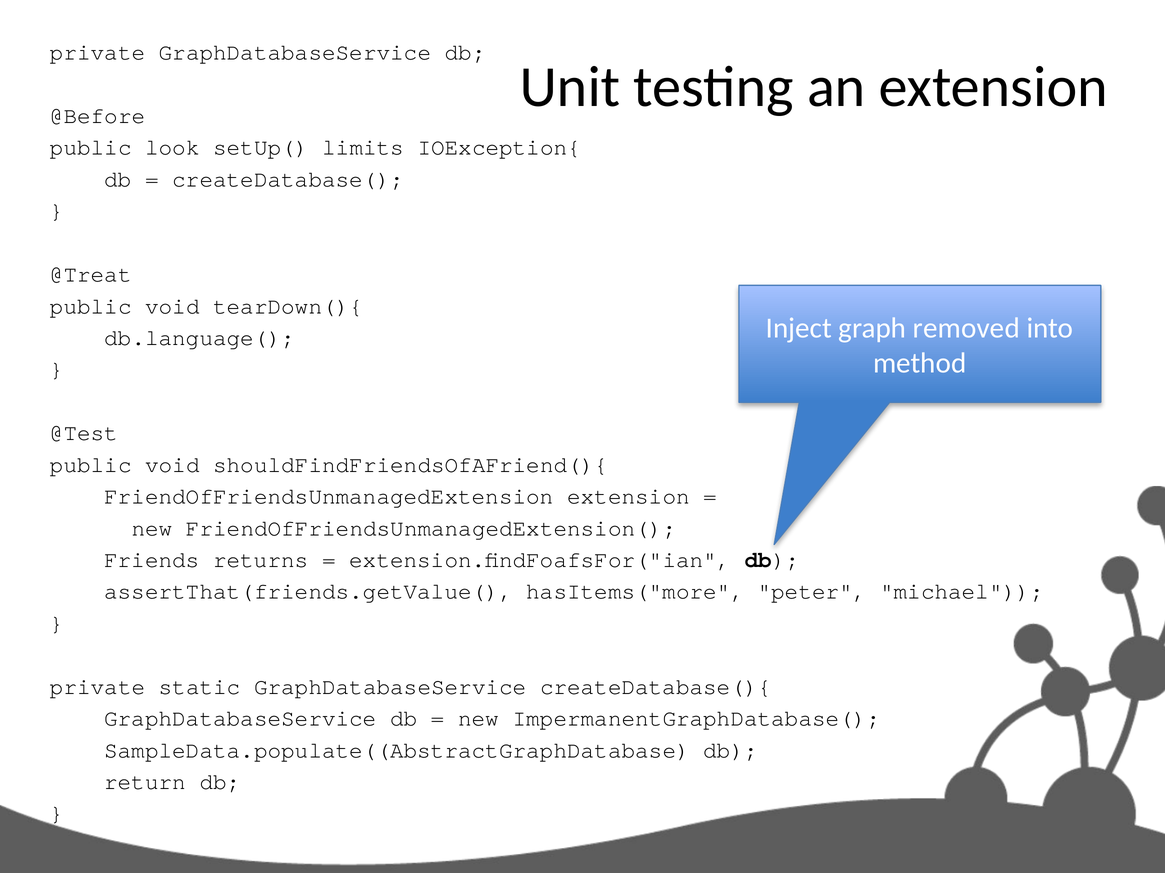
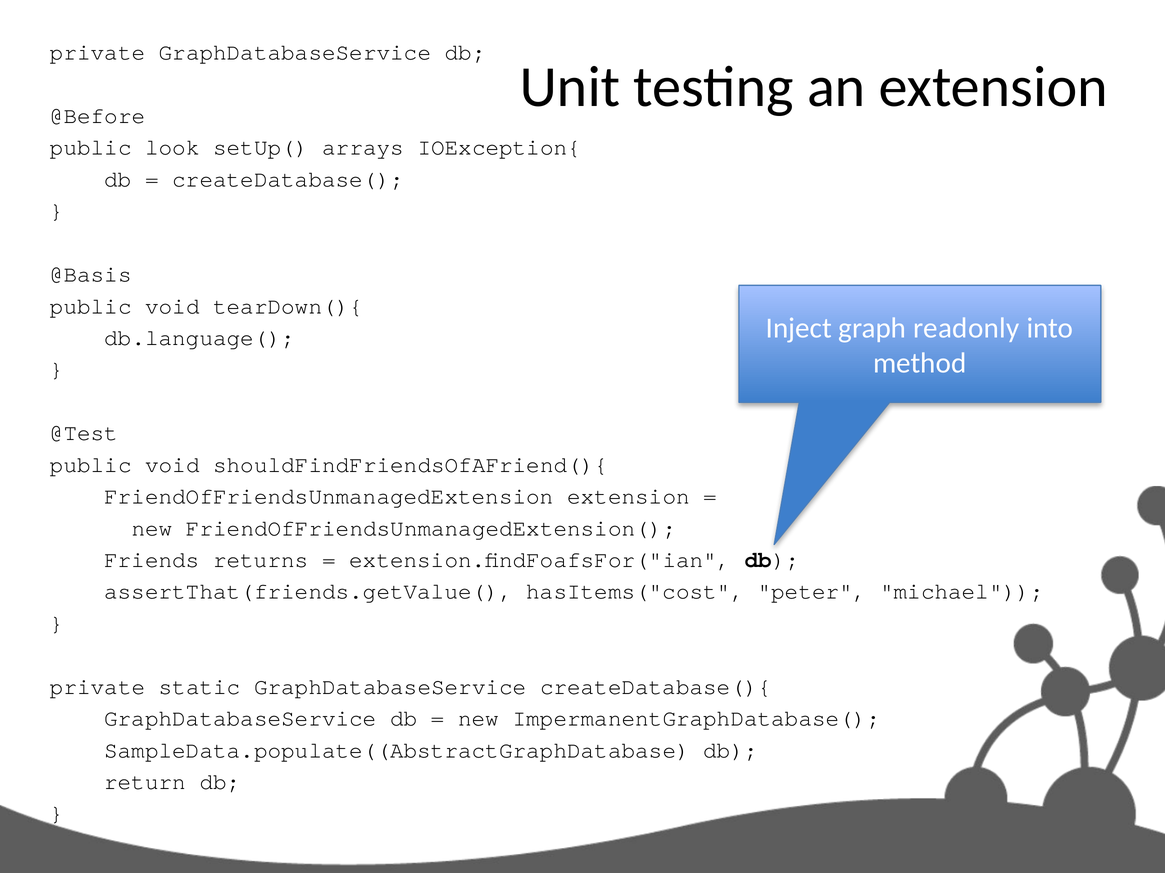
limits: limits -> arrays
@Treat: @Treat -> @Basis
removed: removed -> readonly
hasItems("more: hasItems("more -> hasItems("cost
